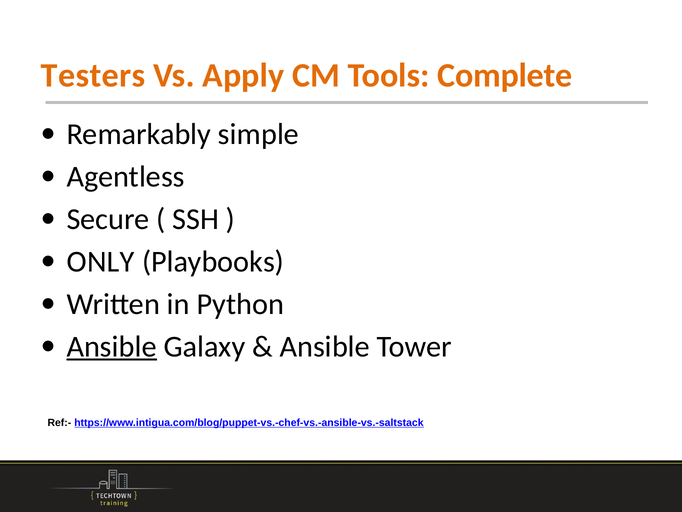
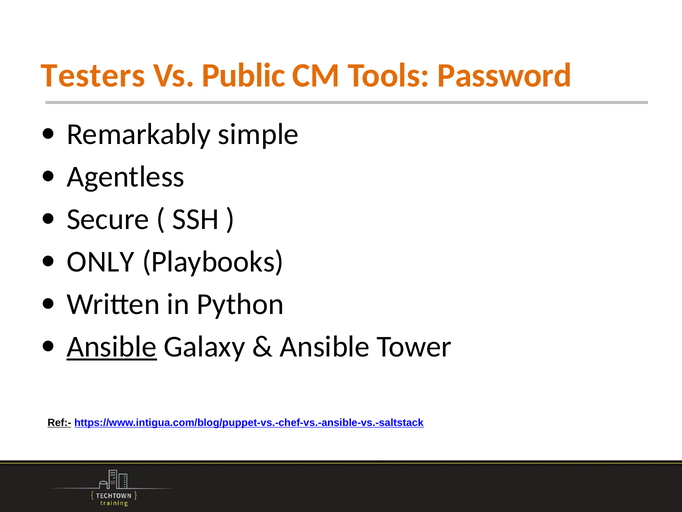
Apply: Apply -> Public
Complete: Complete -> Password
Ref:- underline: none -> present
